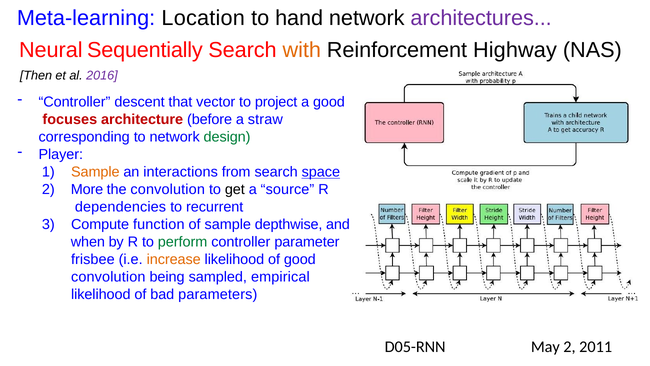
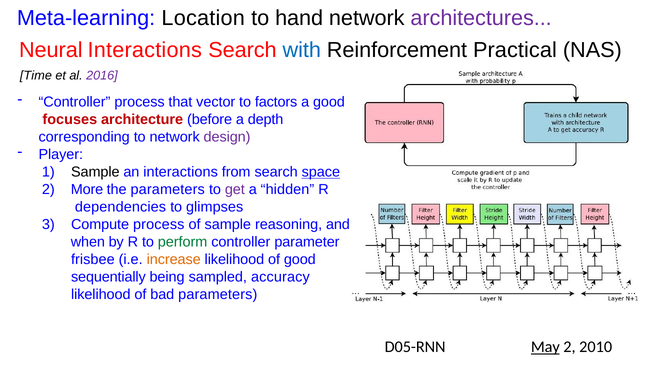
Neural Sequentially: Sequentially -> Interactions
with colour: orange -> blue
Highway: Highway -> Practical
Then: Then -> Time
Controller descent: descent -> process
project: project -> factors
straw: straw -> depth
design colour: green -> purple
Sample at (95, 172) colour: orange -> black
the convolution: convolution -> parameters
get colour: black -> purple
source: source -> hidden
recurrent: recurrent -> glimpses
Compute function: function -> process
depthwise: depthwise -> reasoning
convolution at (108, 277): convolution -> sequentially
empirical: empirical -> accuracy
May underline: none -> present
2011: 2011 -> 2010
